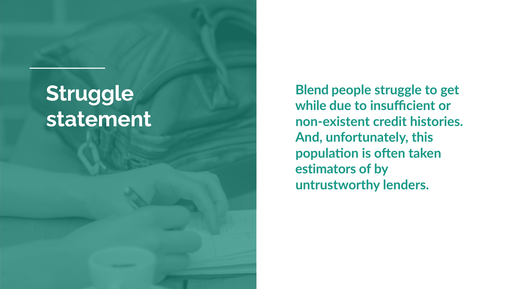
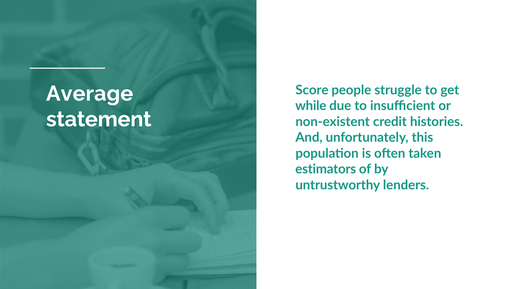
Struggle at (90, 93): Struggle -> Average
Blend: Blend -> Score
